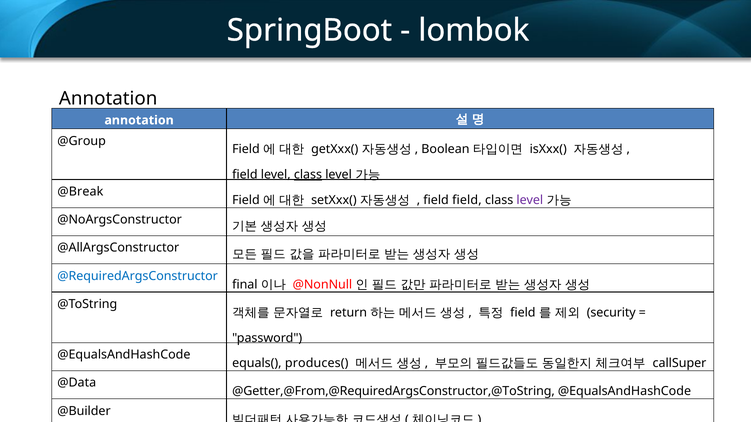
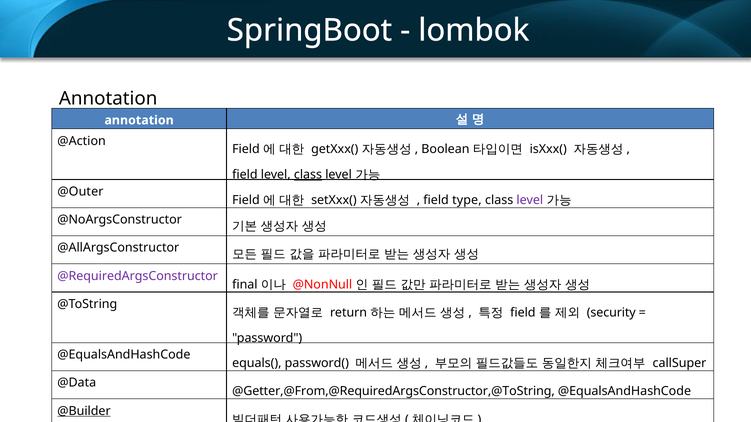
@Group: @Group -> @Action
@Break: @Break -> @Outer
field field: field -> type
@RequiredArgsConstructor colour: blue -> purple
produces(: produces( -> password(
@Builder underline: none -> present
